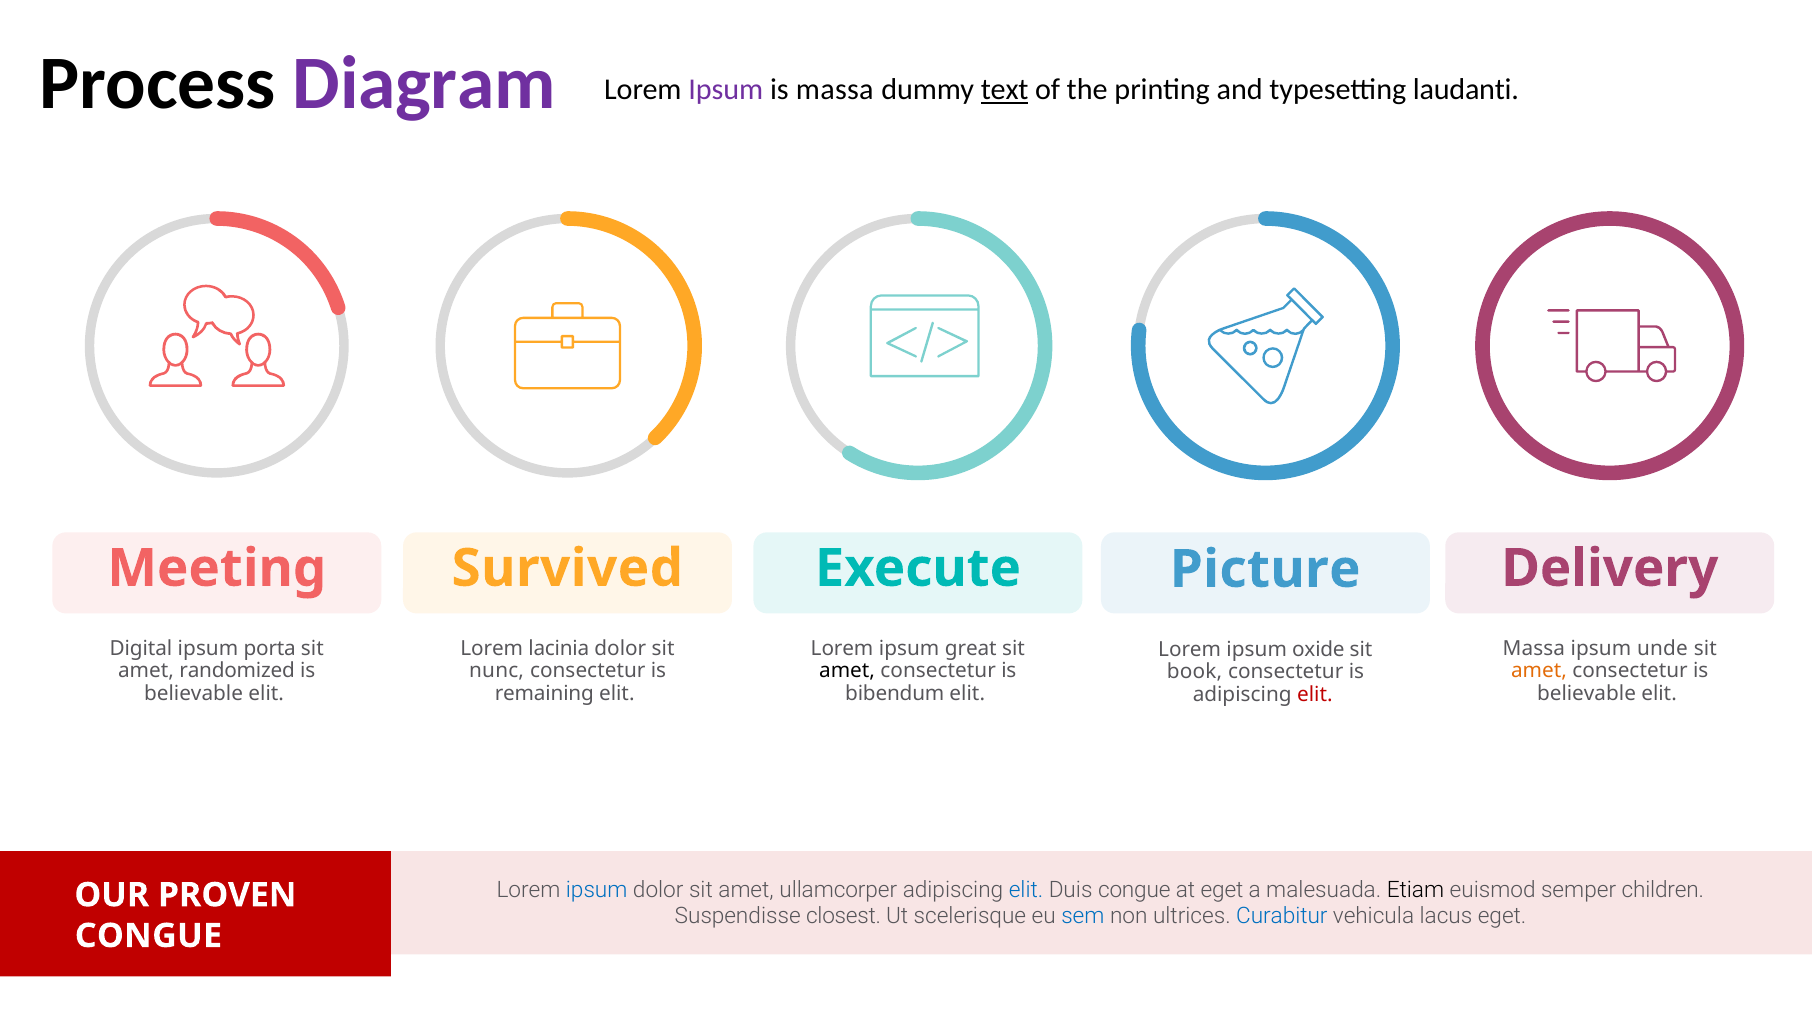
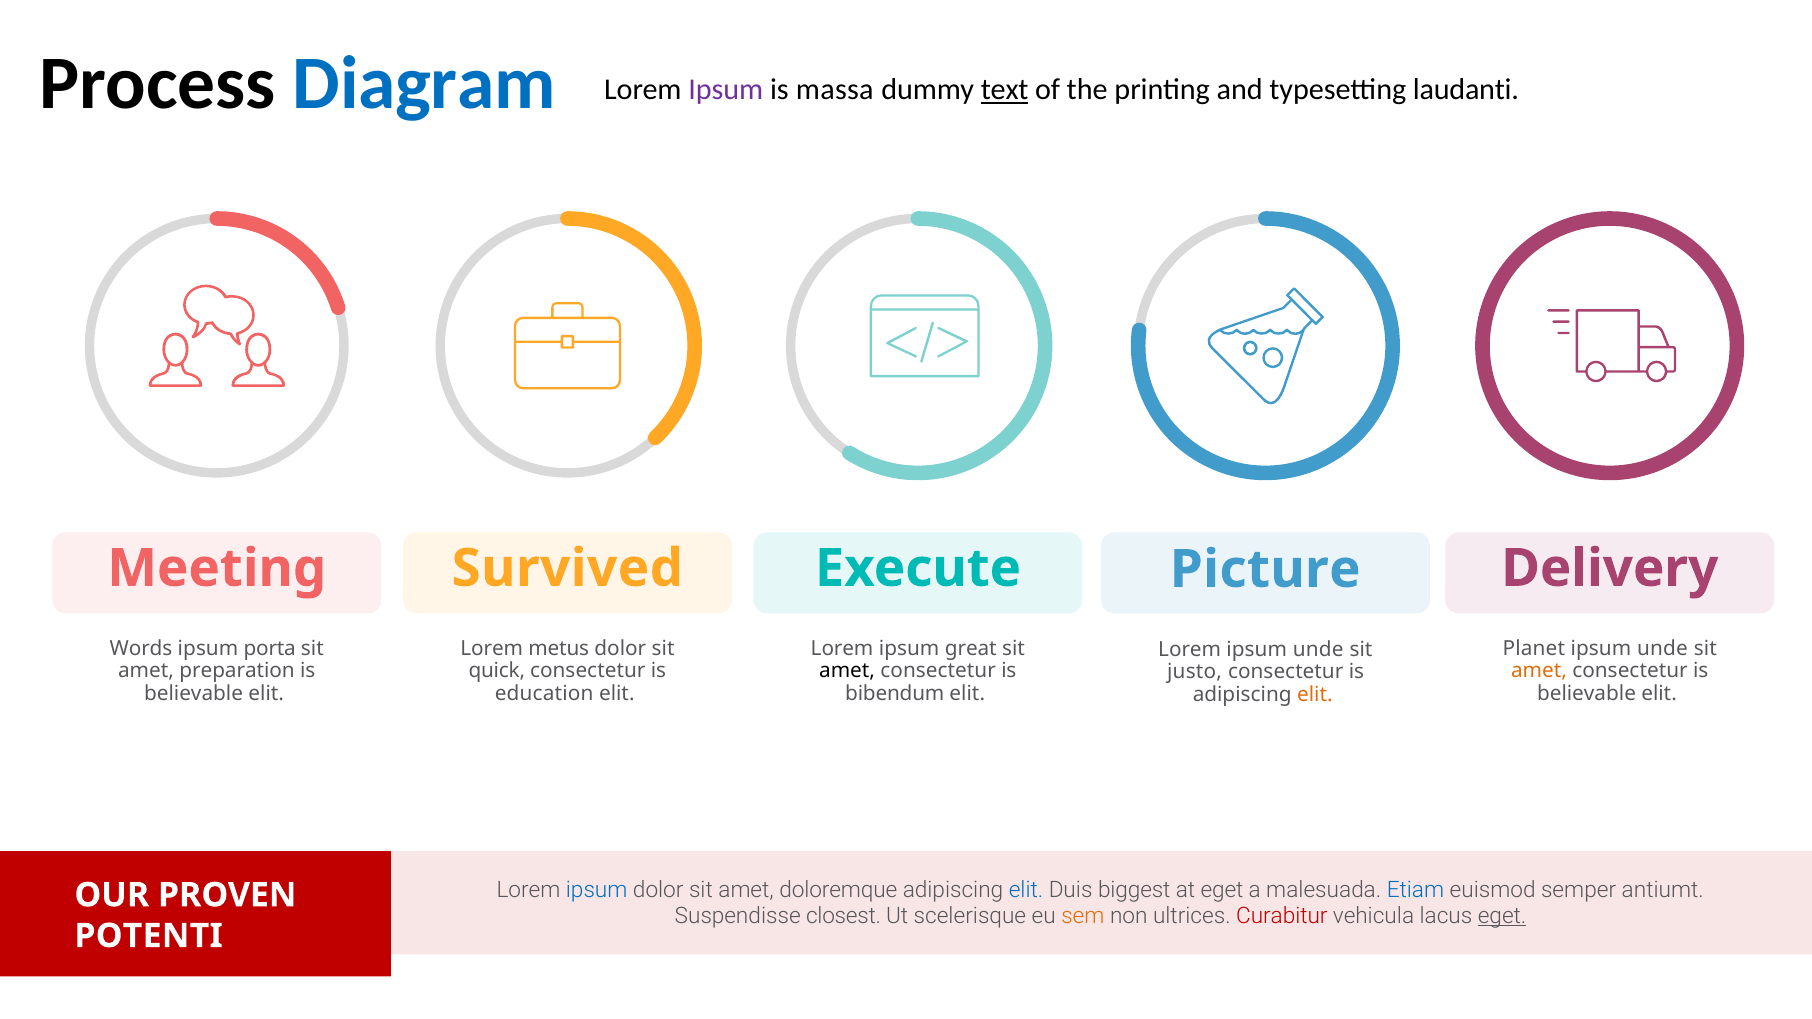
Diagram colour: purple -> blue
Digital: Digital -> Words
lacinia: lacinia -> metus
Massa at (1534, 649): Massa -> Planet
Lorem ipsum oxide: oxide -> unde
randomized: randomized -> preparation
nunc: nunc -> quick
book: book -> justo
remaining: remaining -> education
elit at (1315, 695) colour: red -> orange
ullamcorper: ullamcorper -> doloremque
Duis congue: congue -> biggest
Etiam colour: black -> blue
children: children -> antiumt
sem colour: blue -> orange
Curabitur colour: blue -> red
eget at (1502, 916) underline: none -> present
CONGUE at (148, 936): CONGUE -> POTENTI
